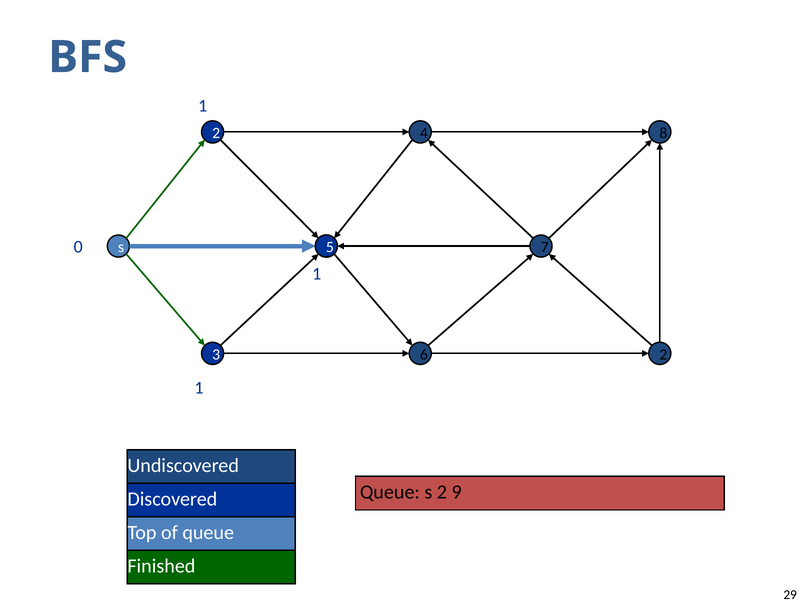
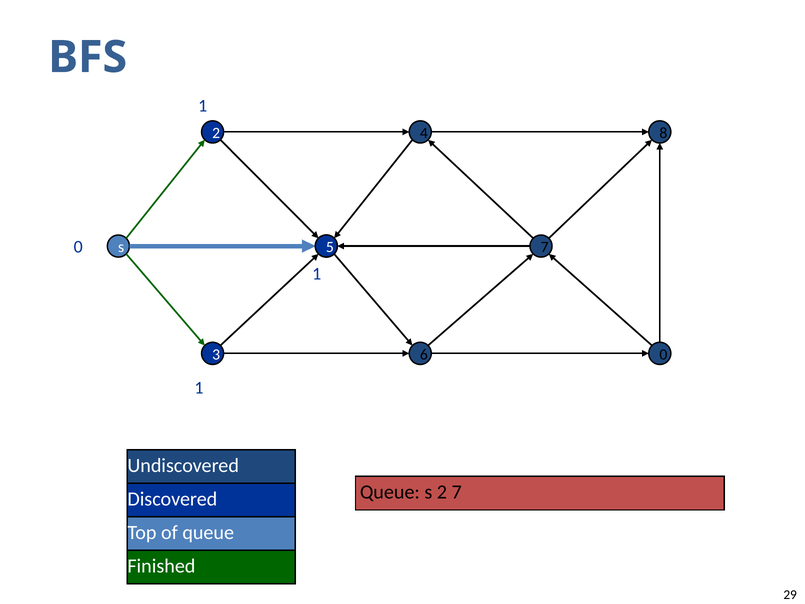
6 2: 2 -> 0
2 9: 9 -> 7
